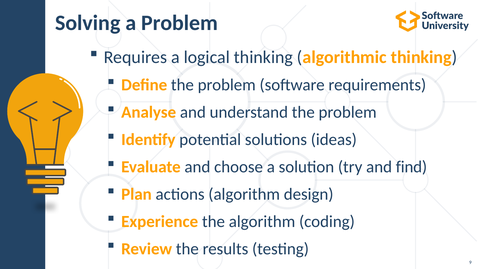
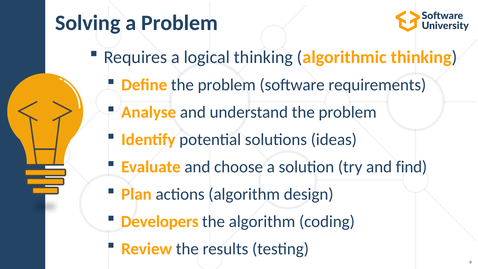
Experience: Experience -> Developers
